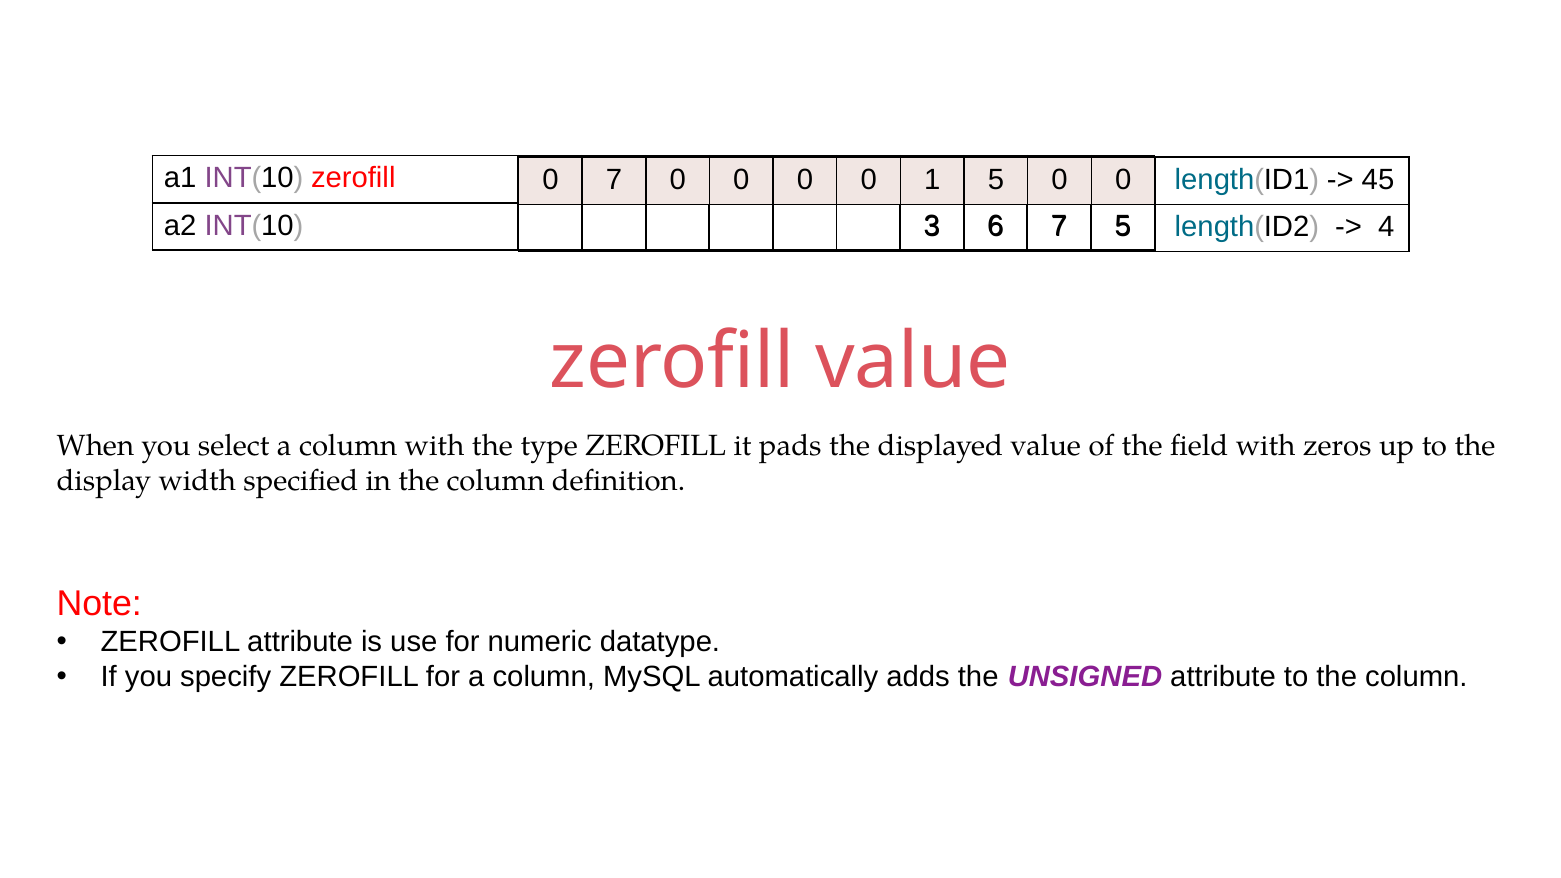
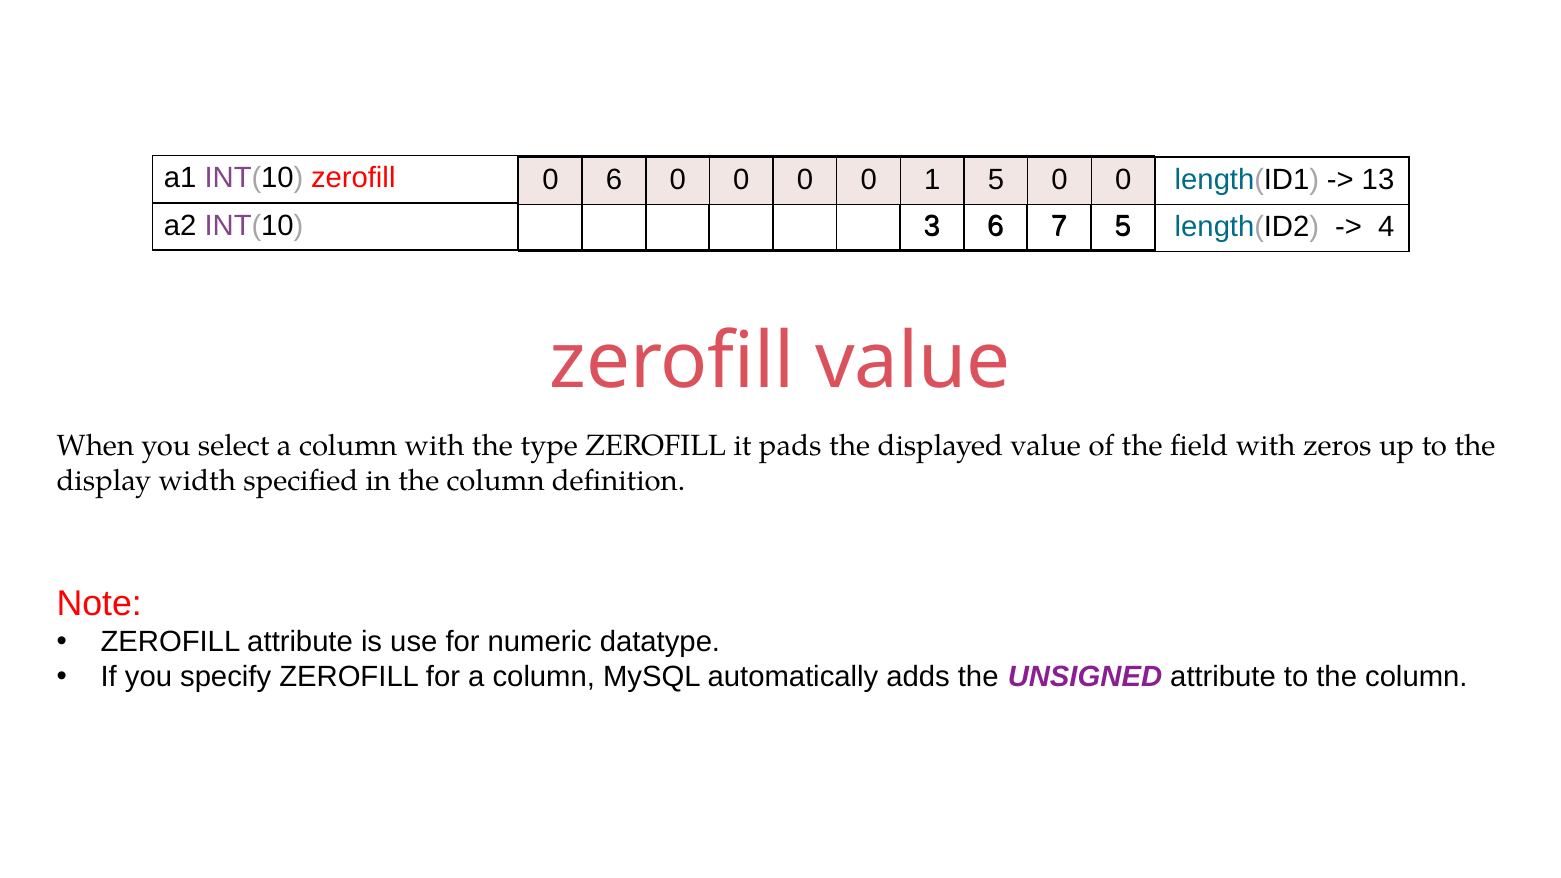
0 7: 7 -> 6
45: 45 -> 13
